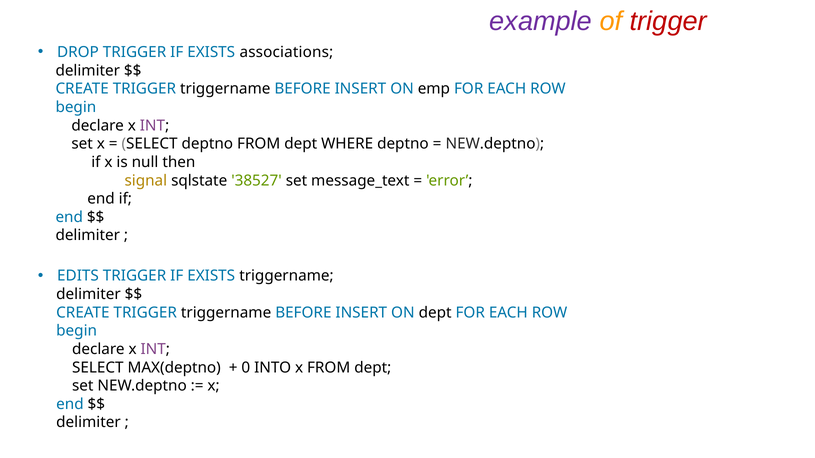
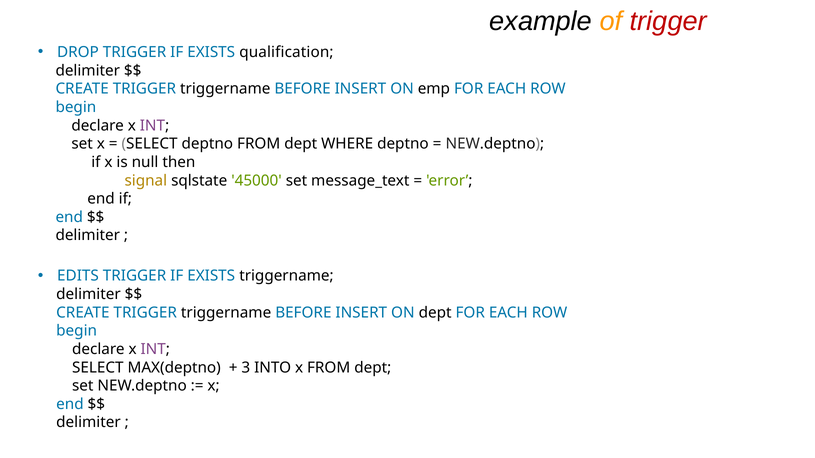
example colour: purple -> black
associations: associations -> qualification
38527: 38527 -> 45000
0: 0 -> 3
